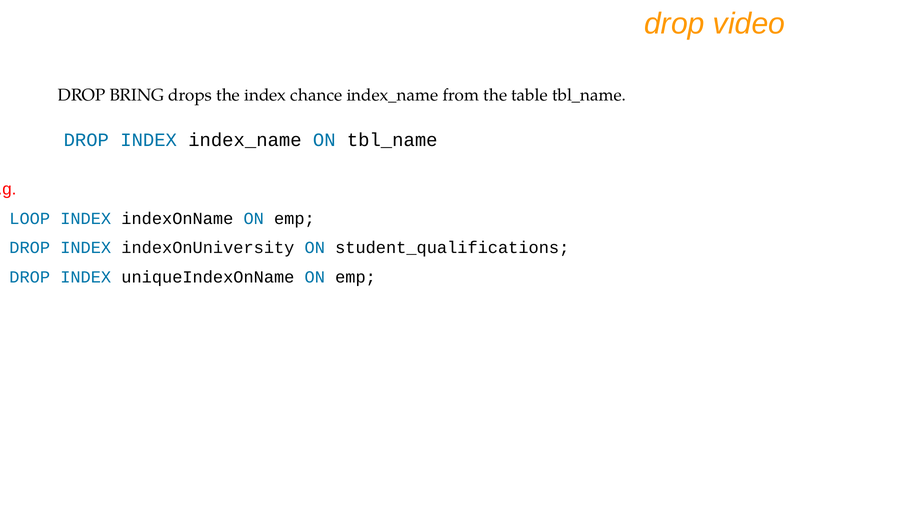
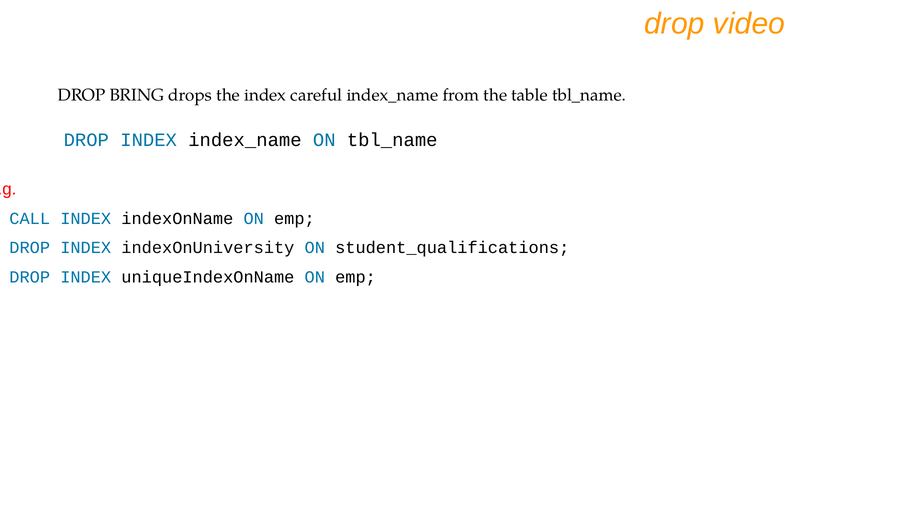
chance: chance -> careful
LOOP: LOOP -> CALL
